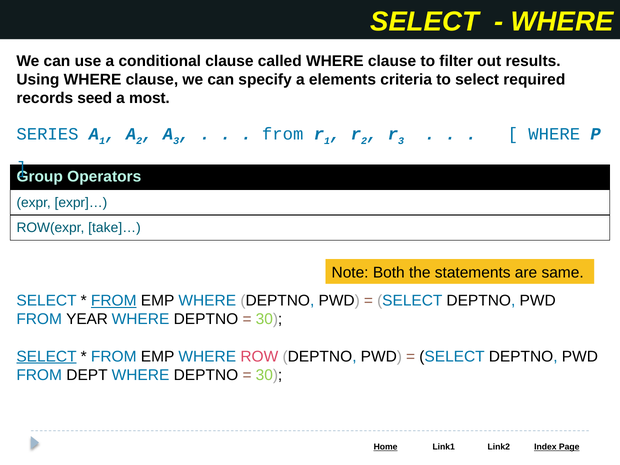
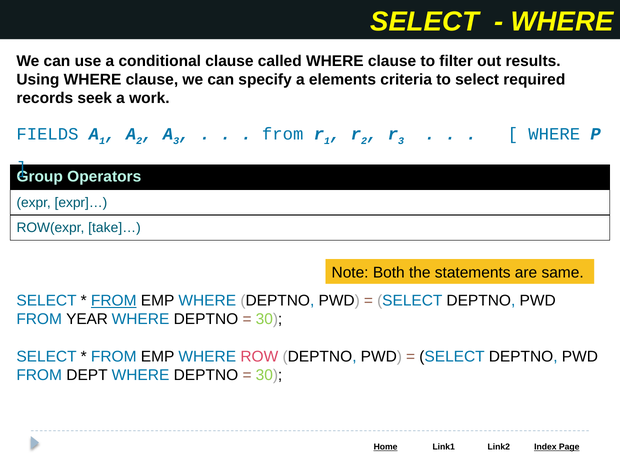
seed: seed -> seek
most: most -> work
SERIES: SERIES -> FIELDS
SELECT at (47, 357) underline: present -> none
